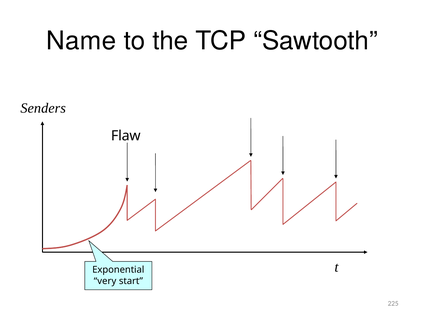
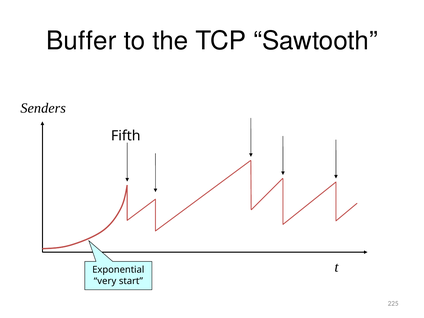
Name: Name -> Buffer
Flaw: Flaw -> Fifth
